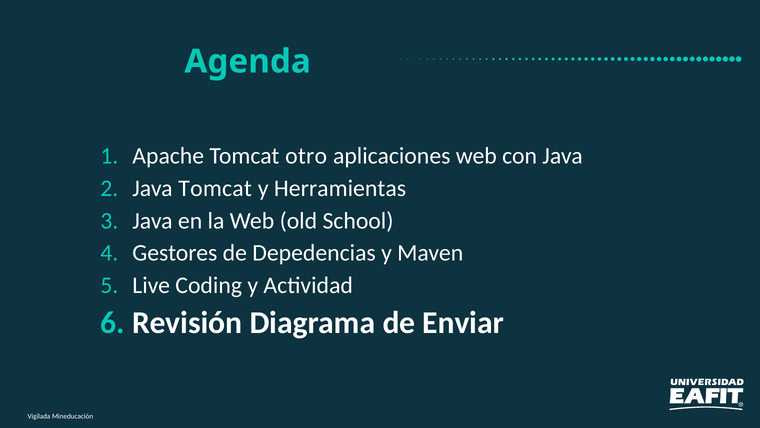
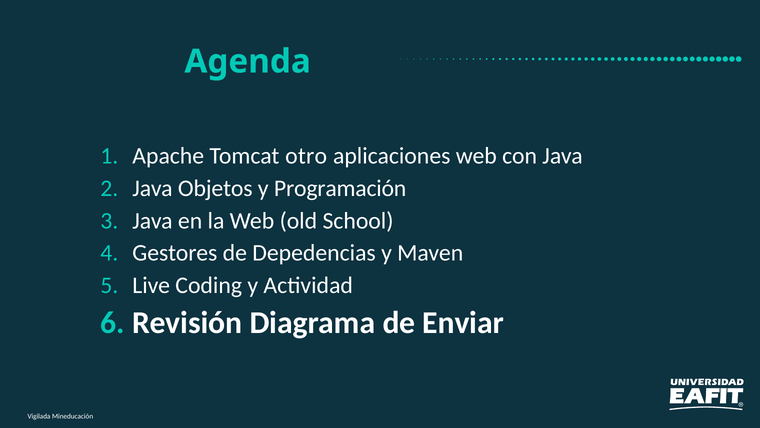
Java Tomcat: Tomcat -> Objetos
Herramientas: Herramientas -> Programación
